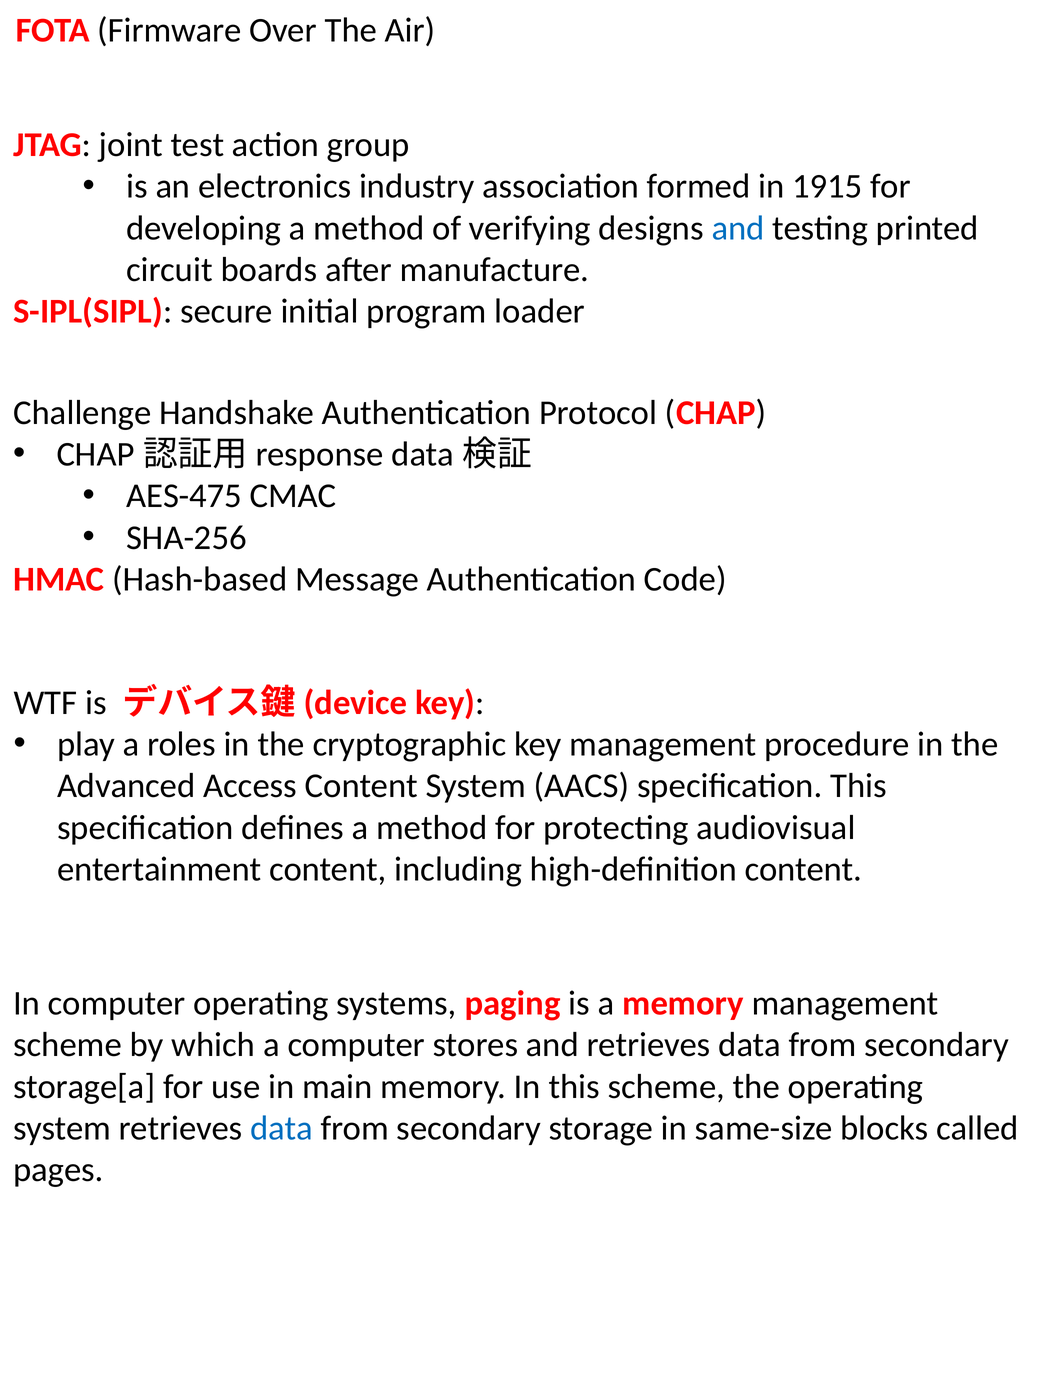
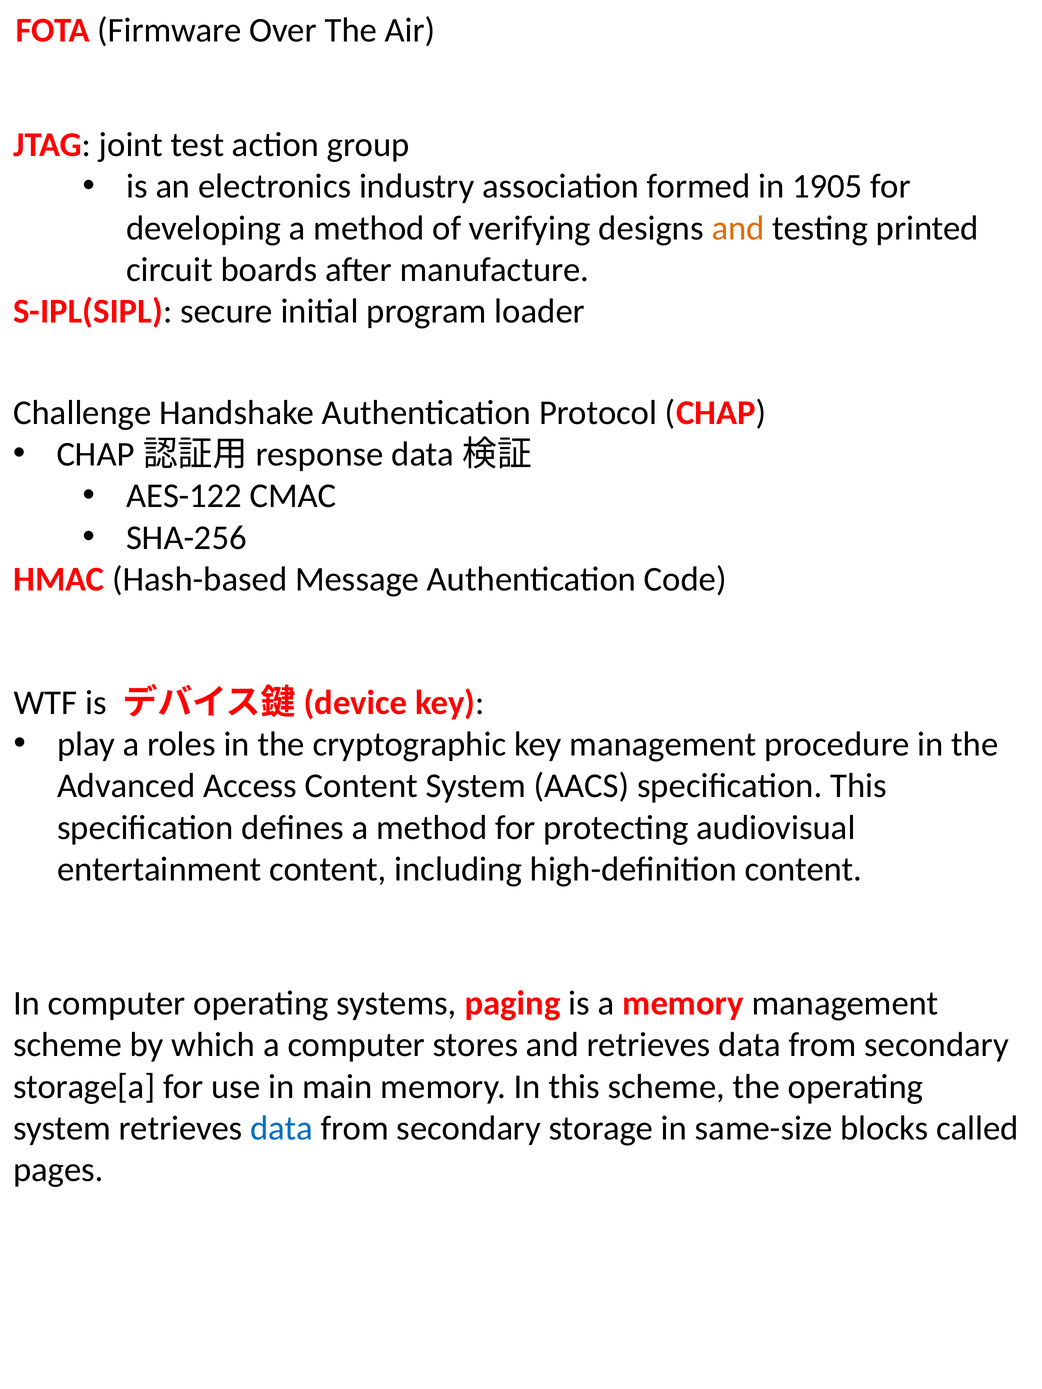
1915: 1915 -> 1905
and at (738, 228) colour: blue -> orange
AES-475: AES-475 -> AES-122
